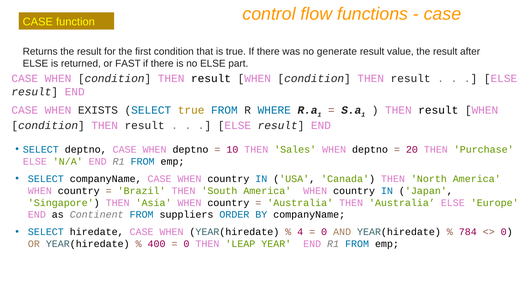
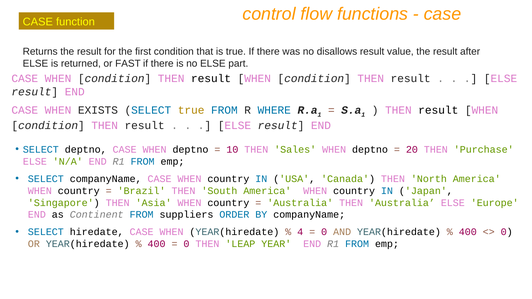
generate: generate -> disallows
784 at (468, 232): 784 -> 400
